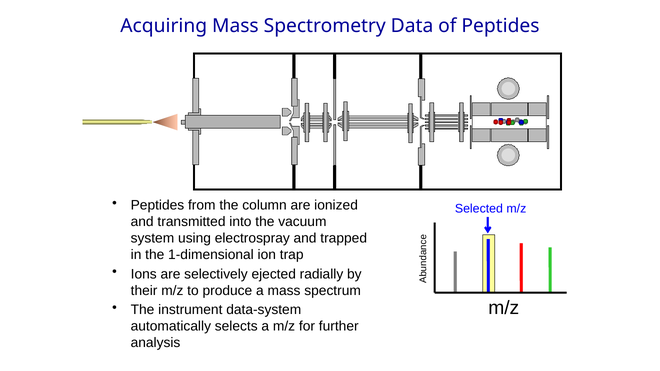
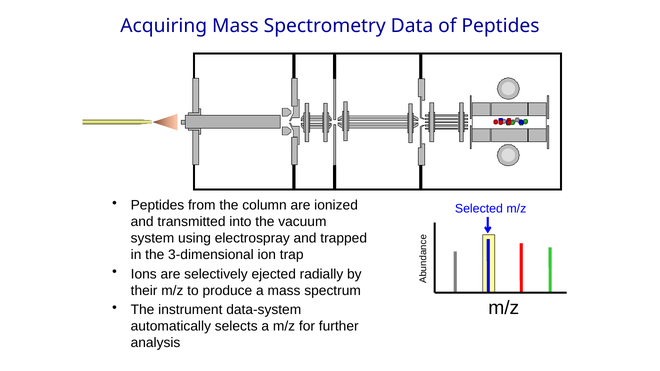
1-dimensional: 1-dimensional -> 3-dimensional
